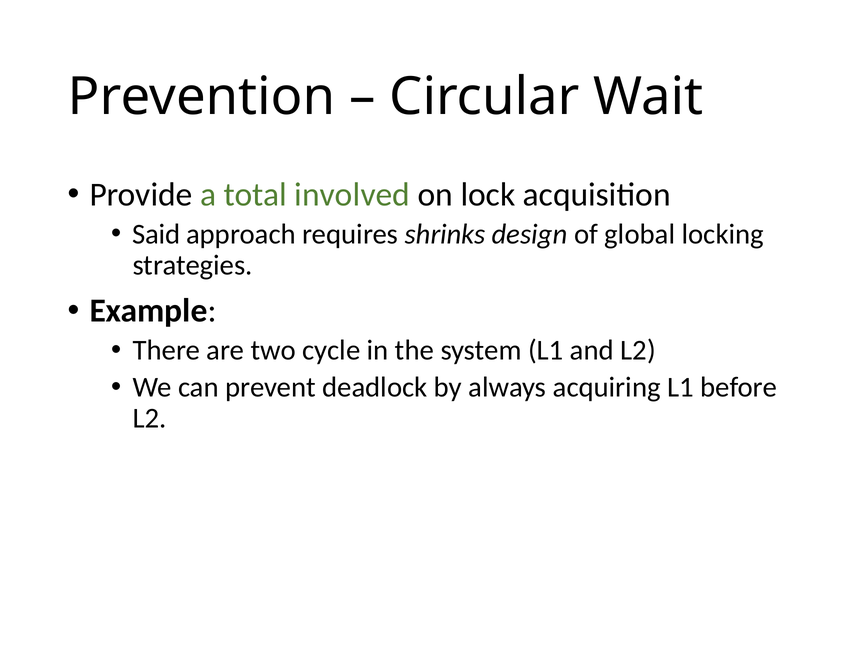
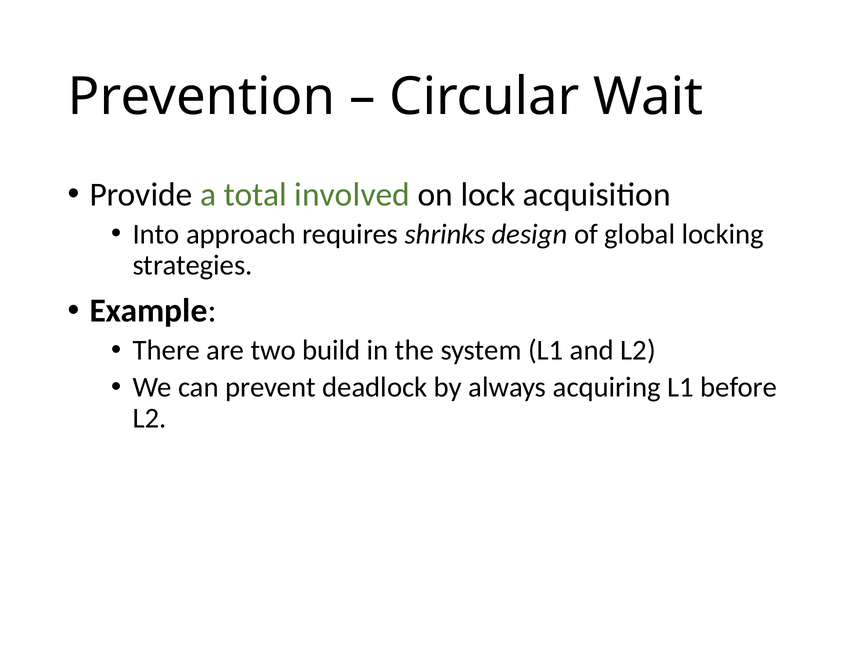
Said: Said -> Into
cycle: cycle -> build
